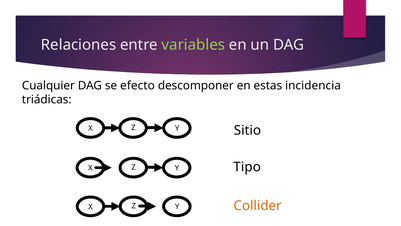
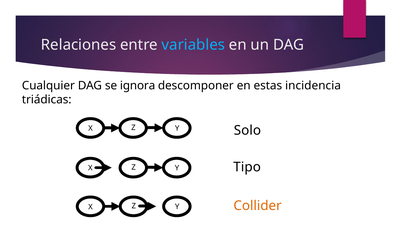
variables colour: light green -> light blue
efecto: efecto -> ignora
Sitio: Sitio -> Solo
